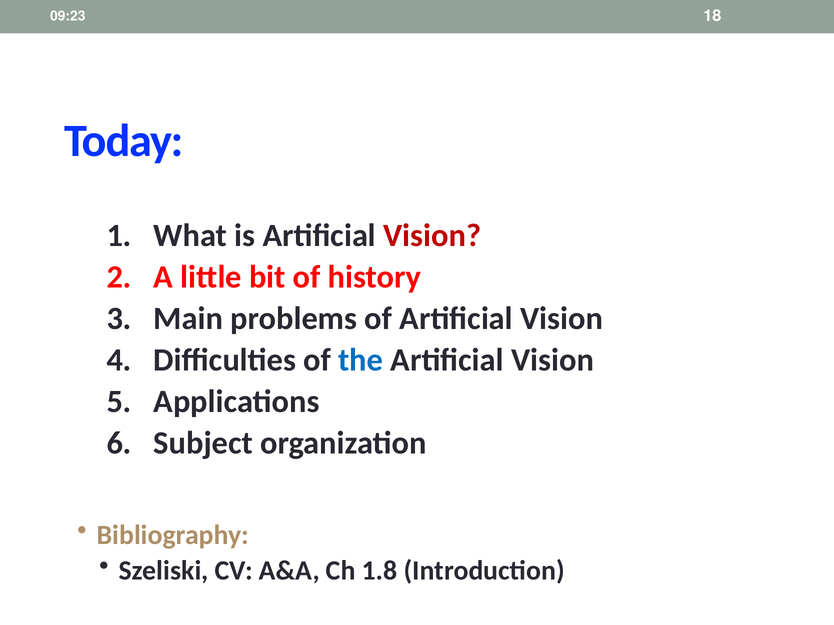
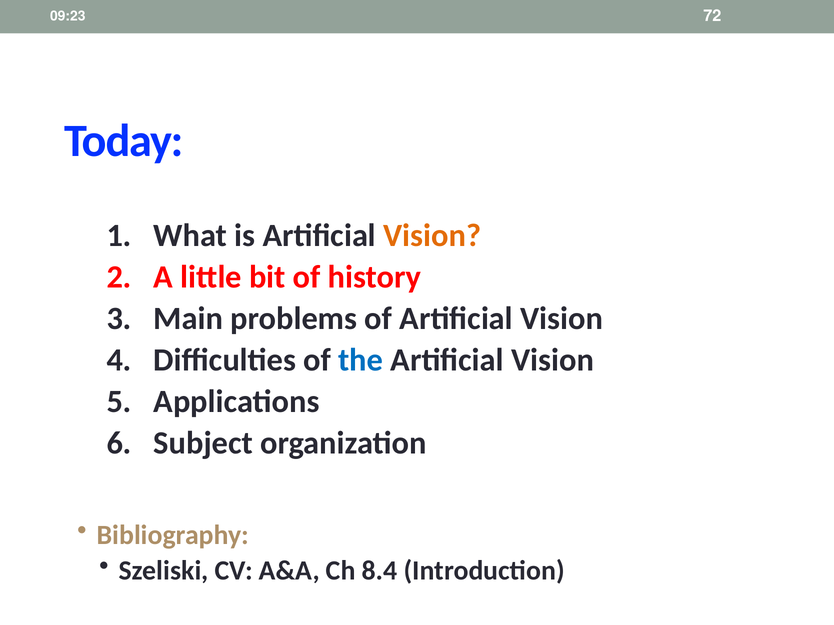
18: 18 -> 72
Vision at (432, 236) colour: red -> orange
1.8: 1.8 -> 8.4
